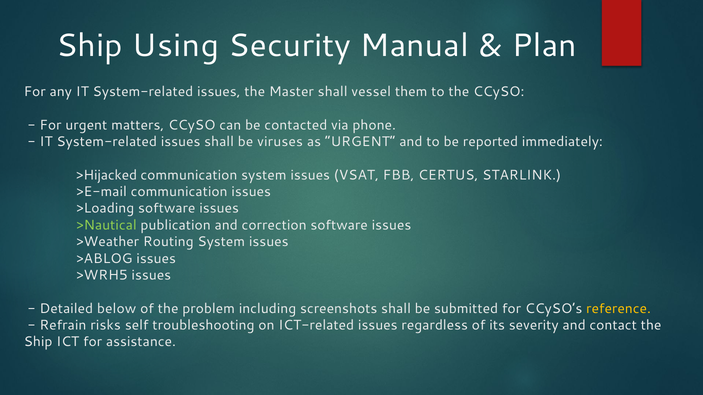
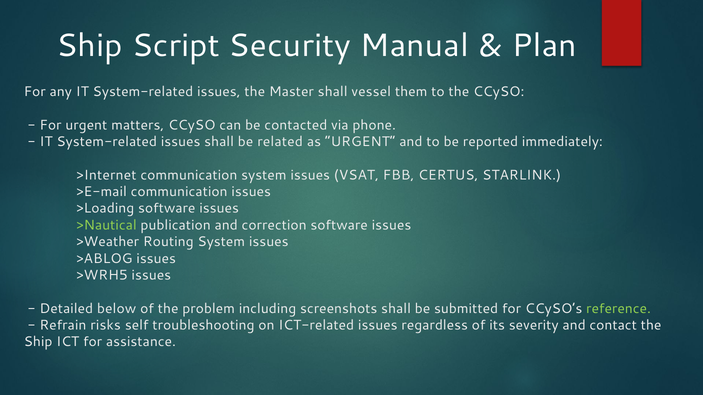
Using: Using -> Script
viruses: viruses -> related
>Hijacked: >Hijacked -> >Internet
reference colour: yellow -> light green
